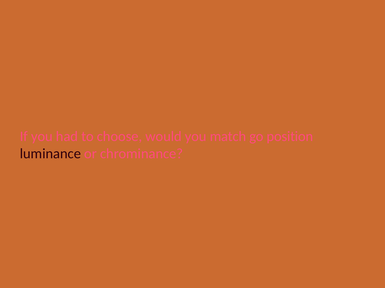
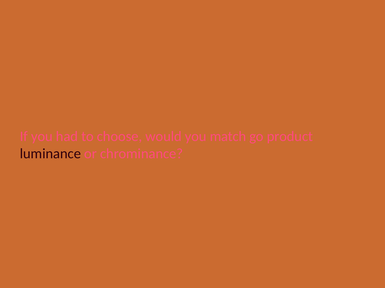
position: position -> product
